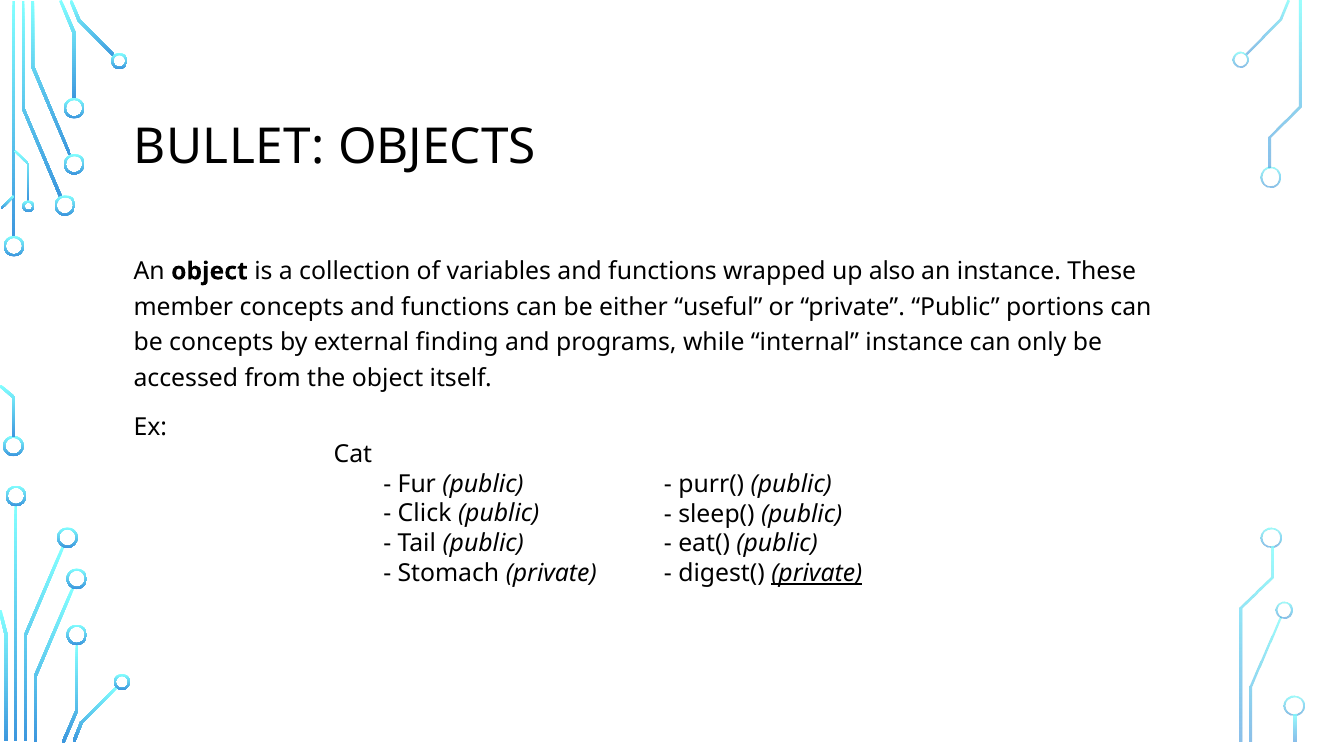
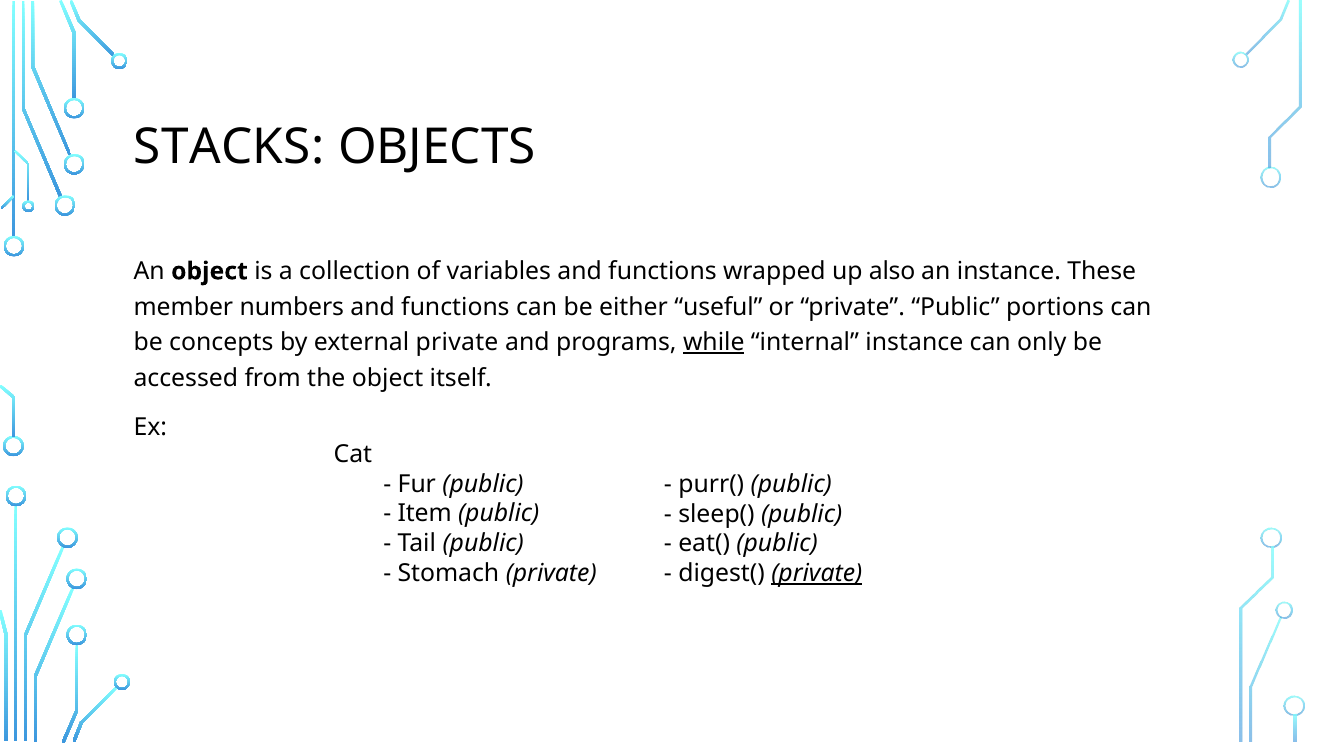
BULLET: BULLET -> STACKS
member concepts: concepts -> numbers
external finding: finding -> private
while underline: none -> present
Click: Click -> Item
